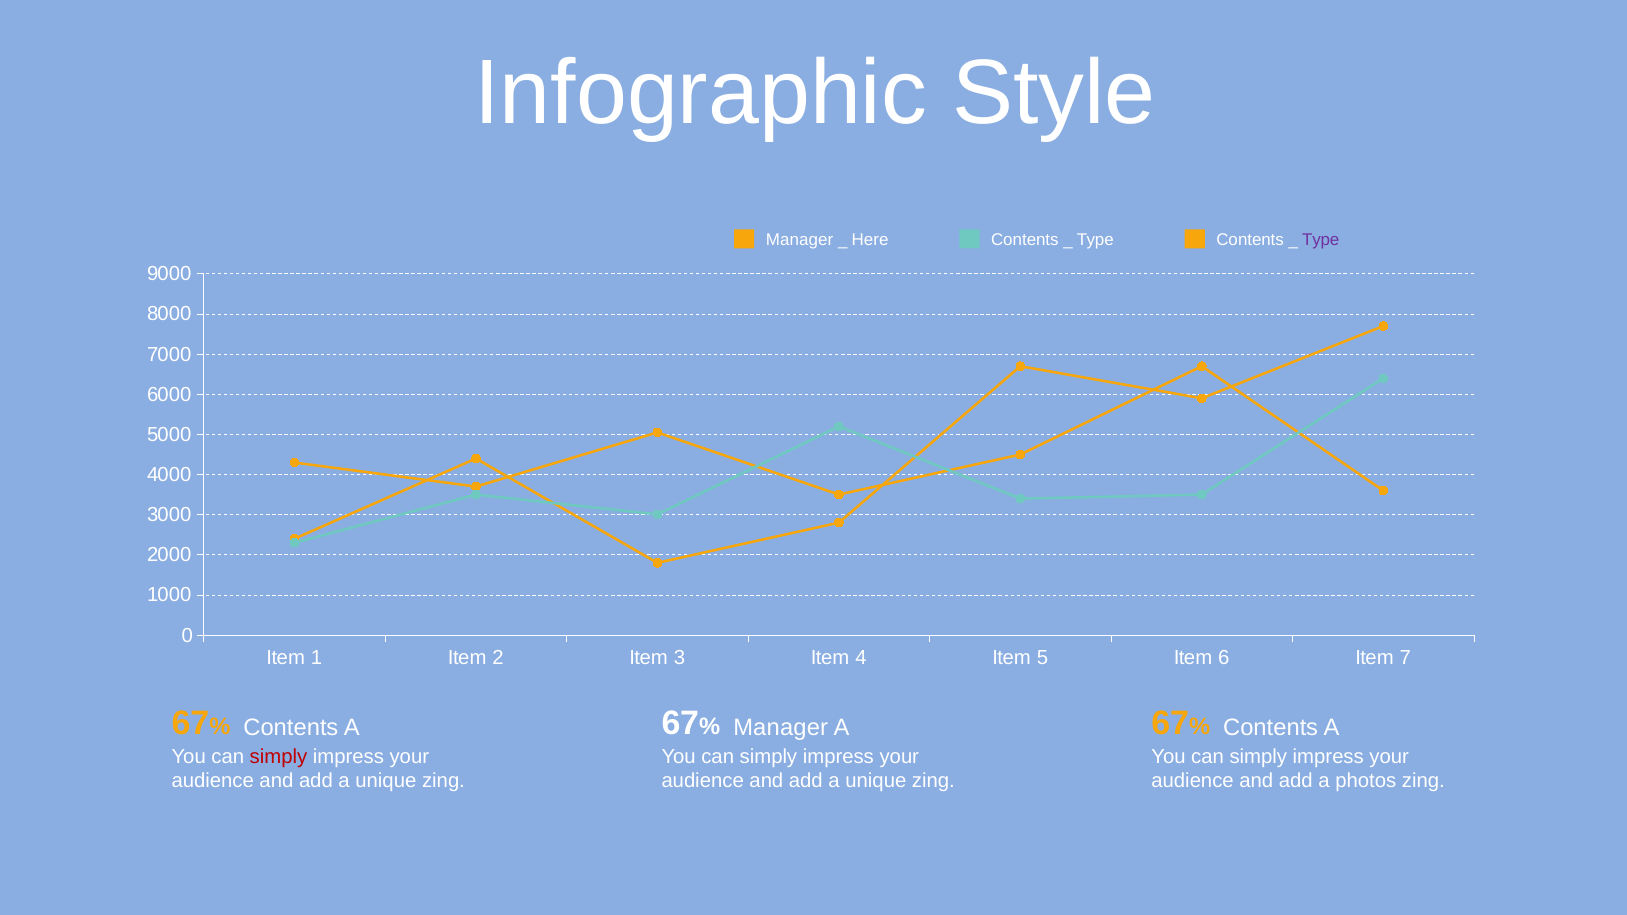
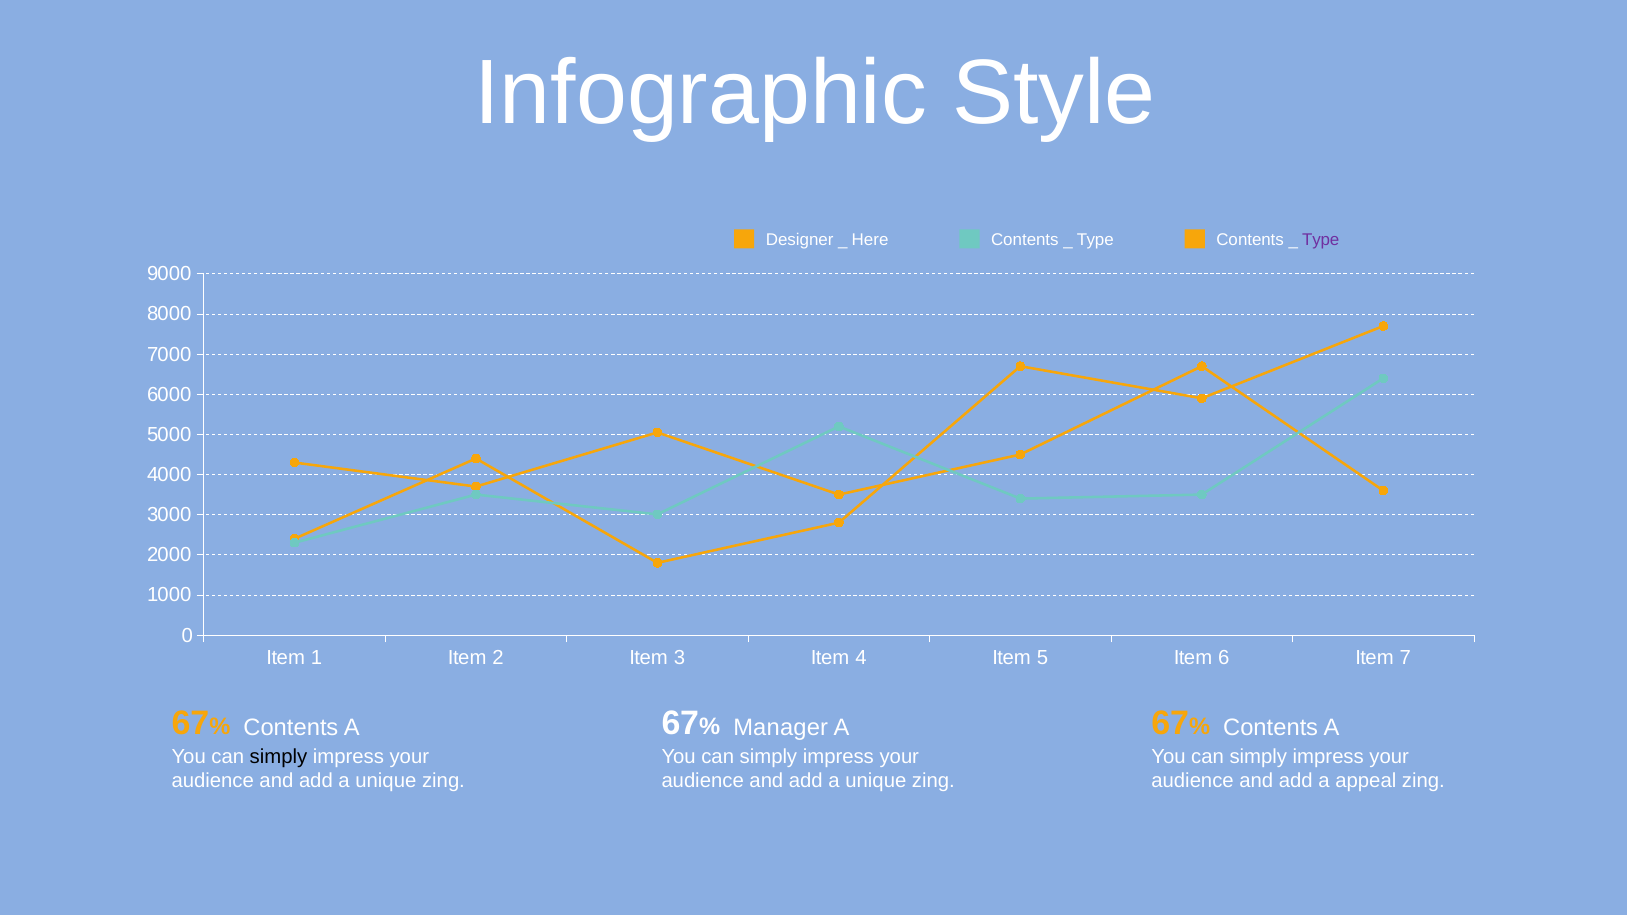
Manager at (800, 240): Manager -> Designer
simply at (278, 757) colour: red -> black
photos: photos -> appeal
